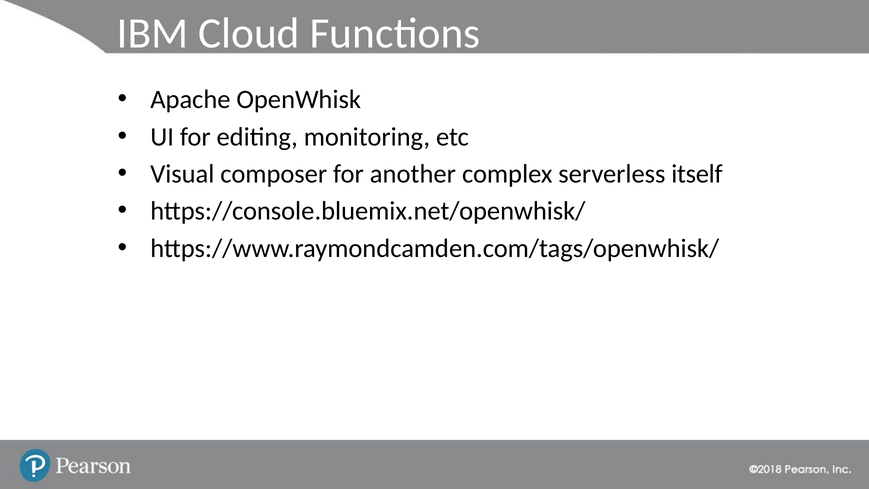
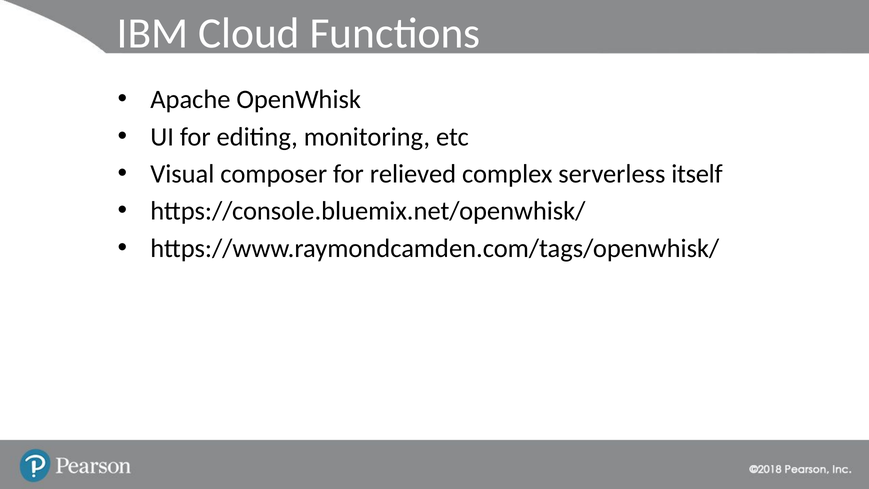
another: another -> relieved
